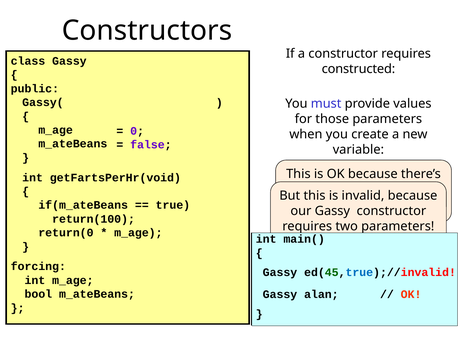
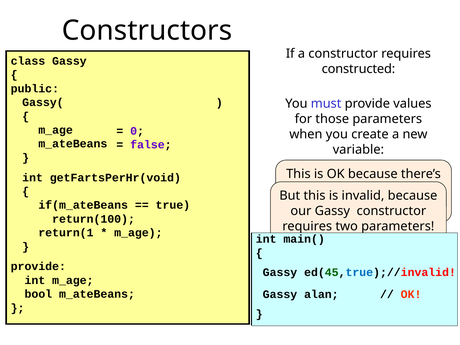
return(0: return(0 -> return(1
forcing at (38, 267): forcing -> provide
